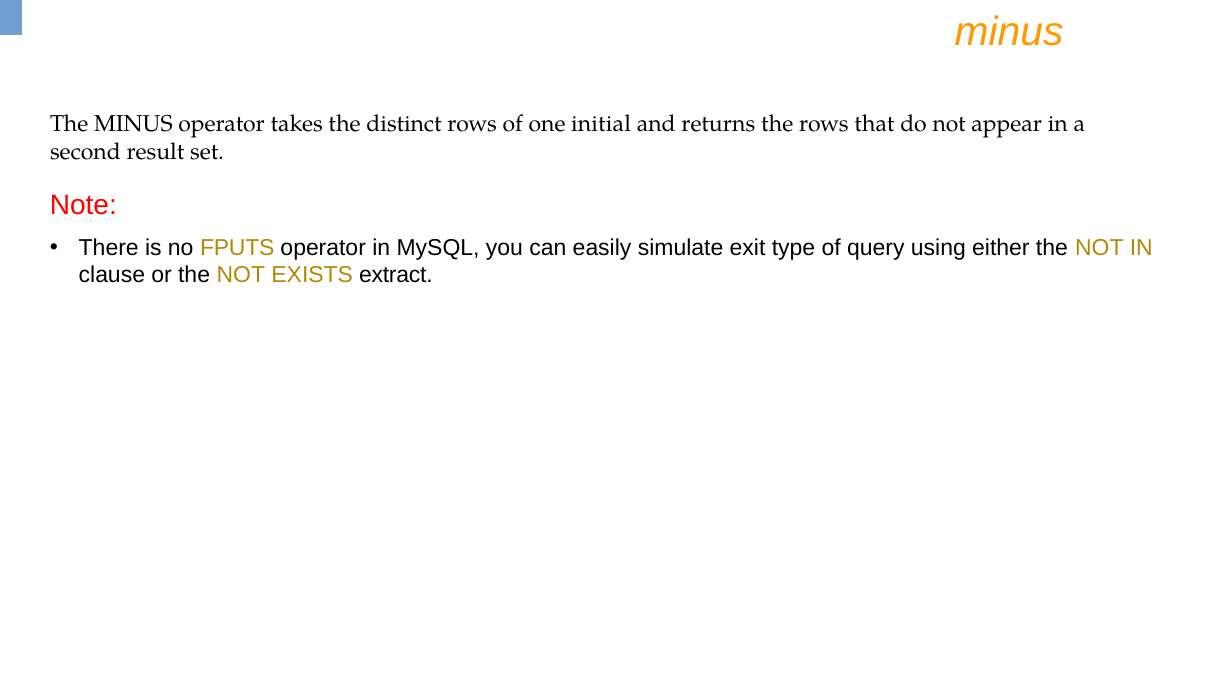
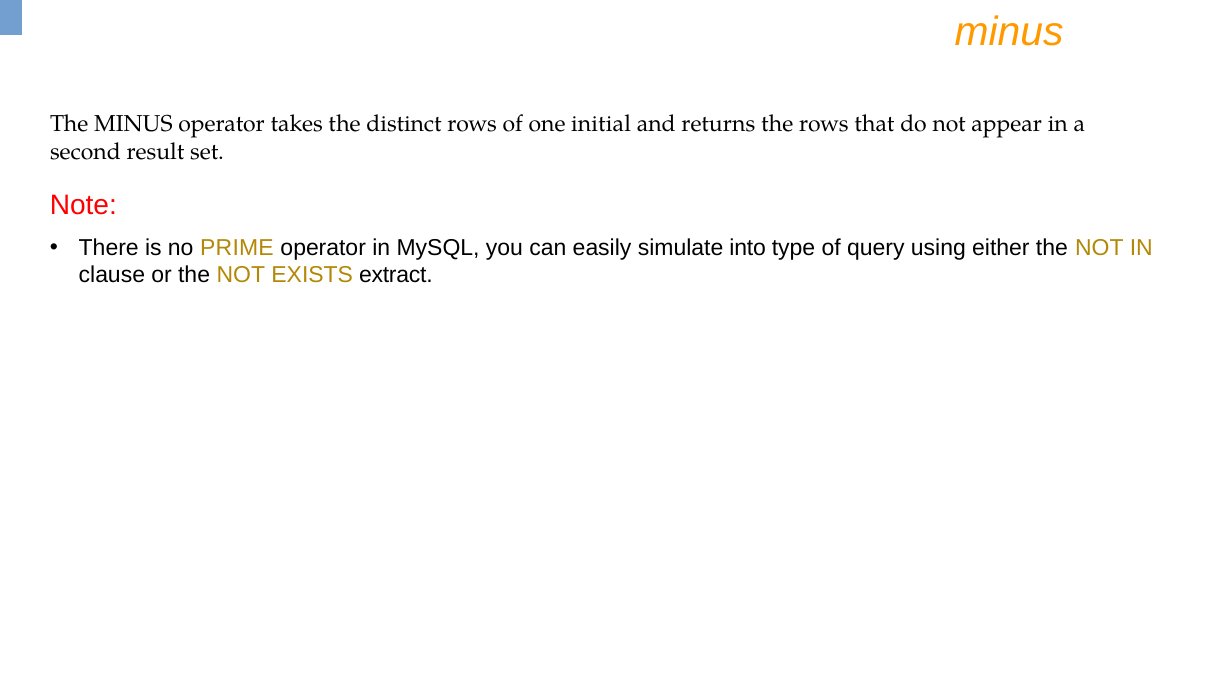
FPUTS: FPUTS -> PRIME
exit: exit -> into
